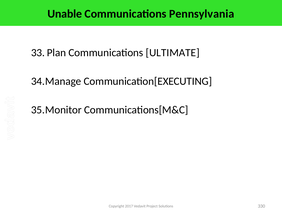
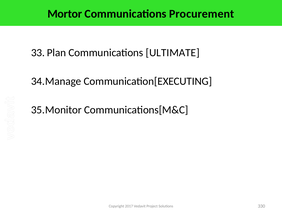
Unable: Unable -> Mortor
Pennsylvania: Pennsylvania -> Procurement
